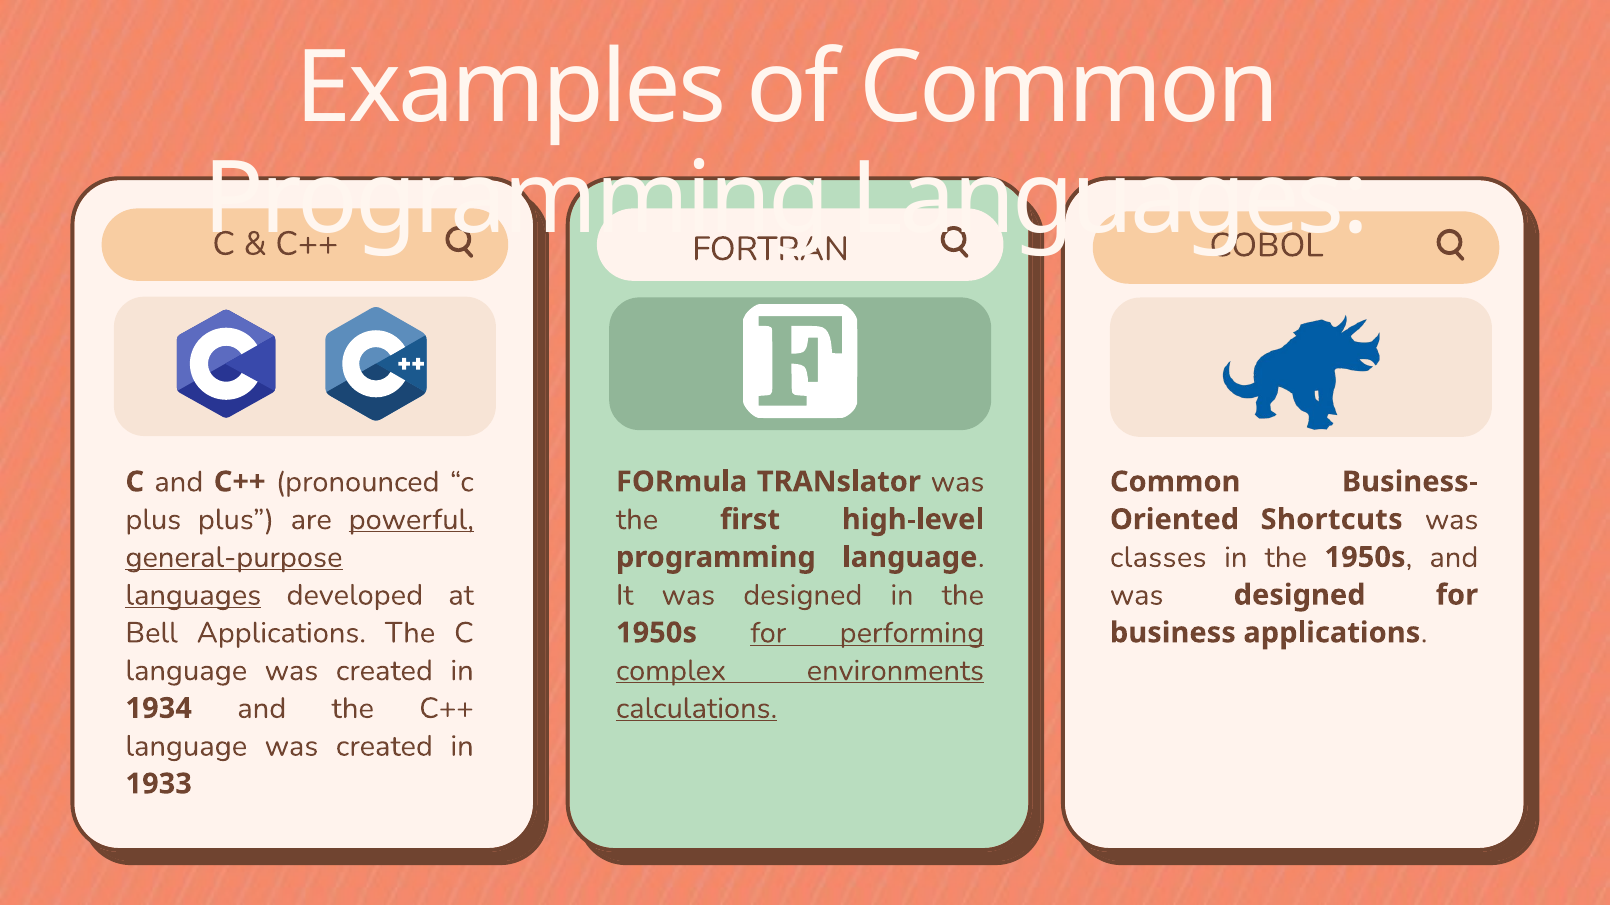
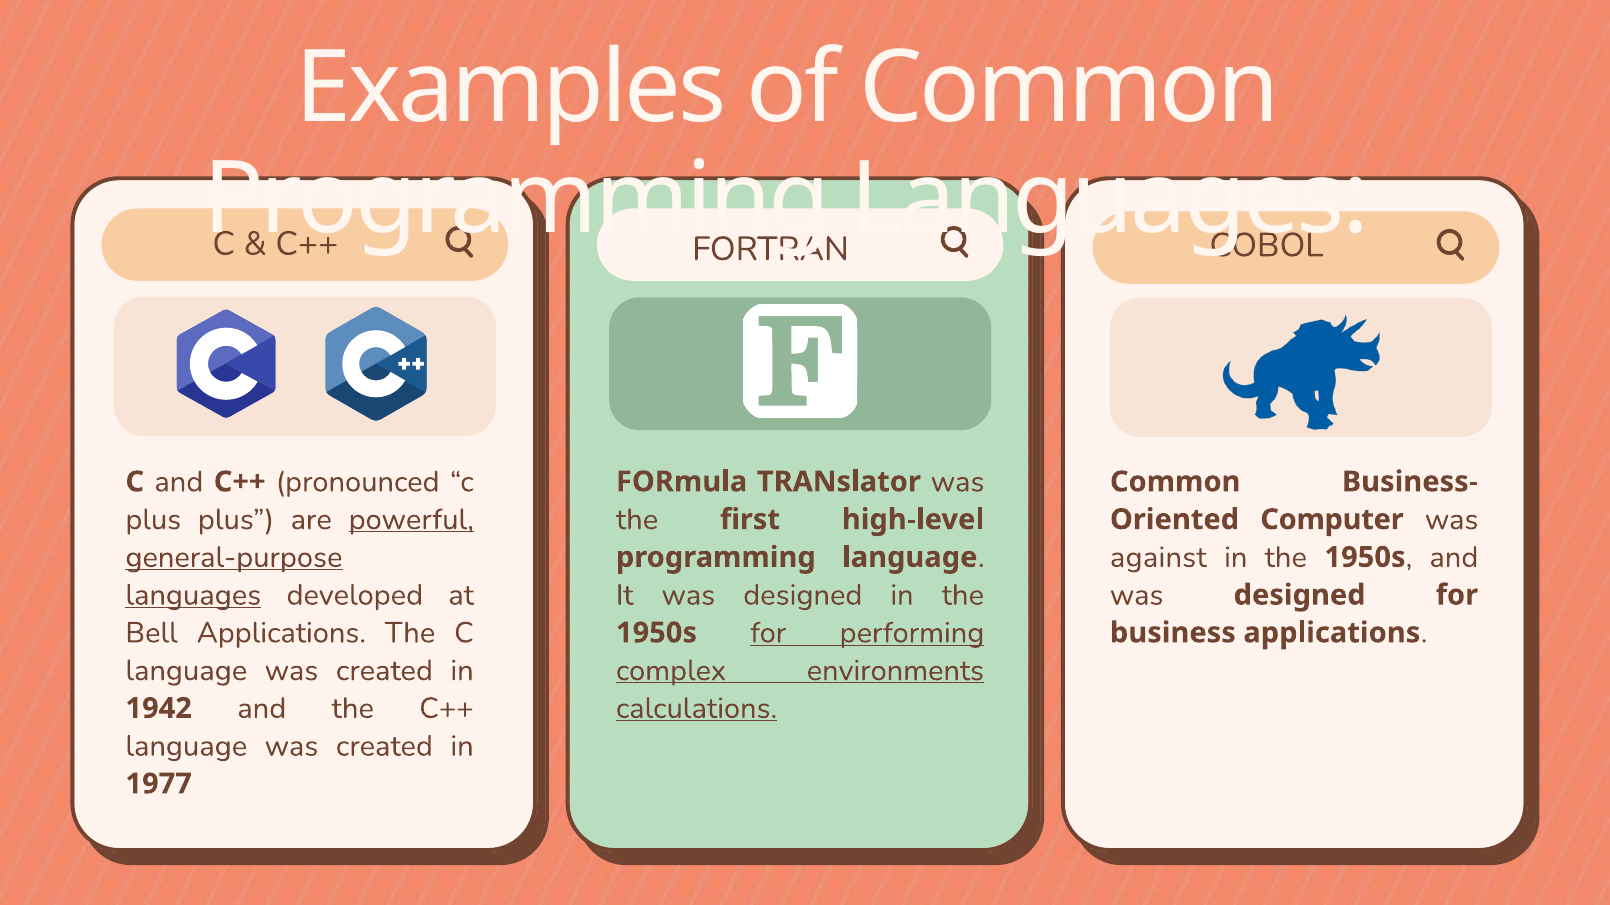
Shortcuts: Shortcuts -> Computer
classes: classes -> against
1934: 1934 -> 1942
1933: 1933 -> 1977
